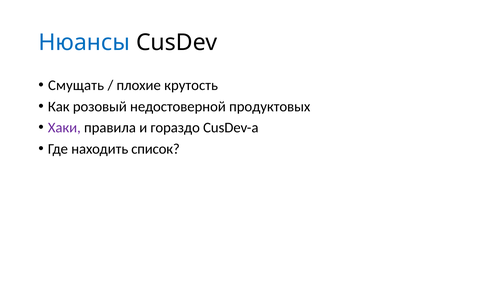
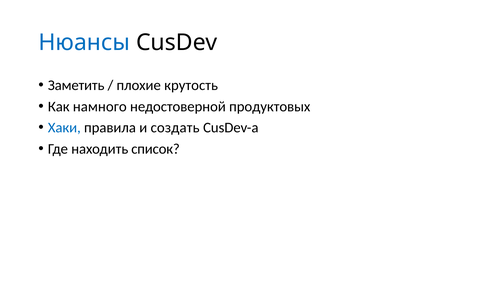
Смущать: Смущать -> Заметить
розовый: розовый -> намного
Хаки colour: purple -> blue
гораздо: гораздо -> создать
